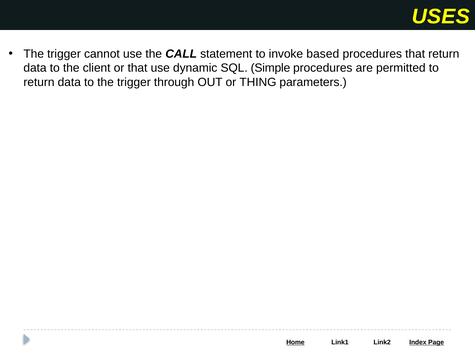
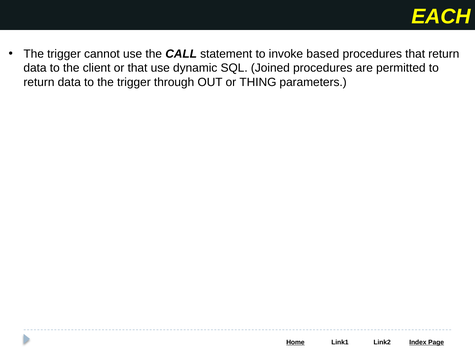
USES: USES -> EACH
Simple: Simple -> Joined
